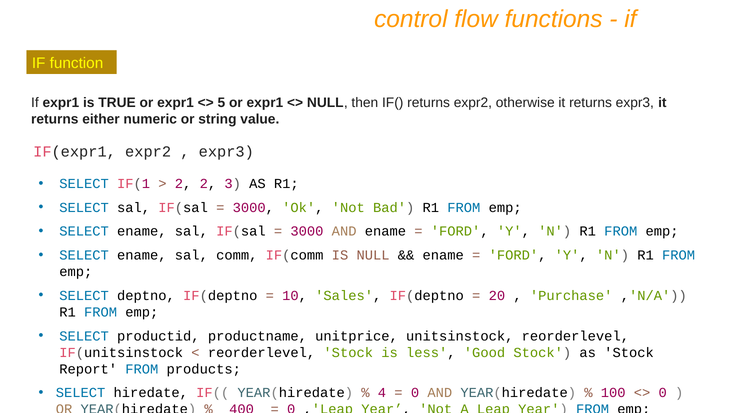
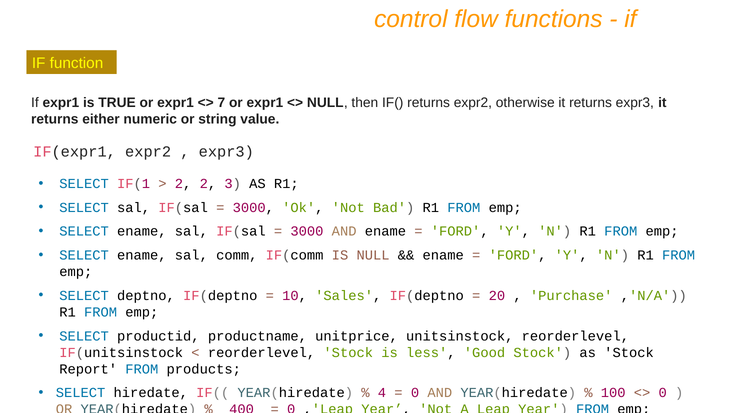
5: 5 -> 7
